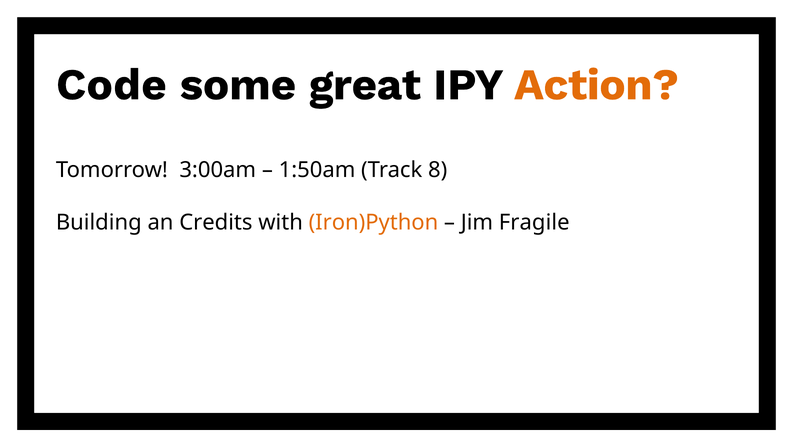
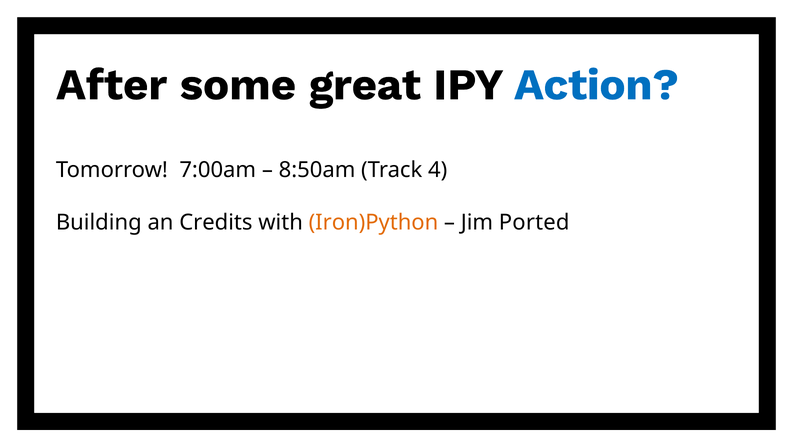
Code: Code -> After
Action colour: orange -> blue
3:00am: 3:00am -> 7:00am
1:50am: 1:50am -> 8:50am
8: 8 -> 4
Fragile: Fragile -> Ported
